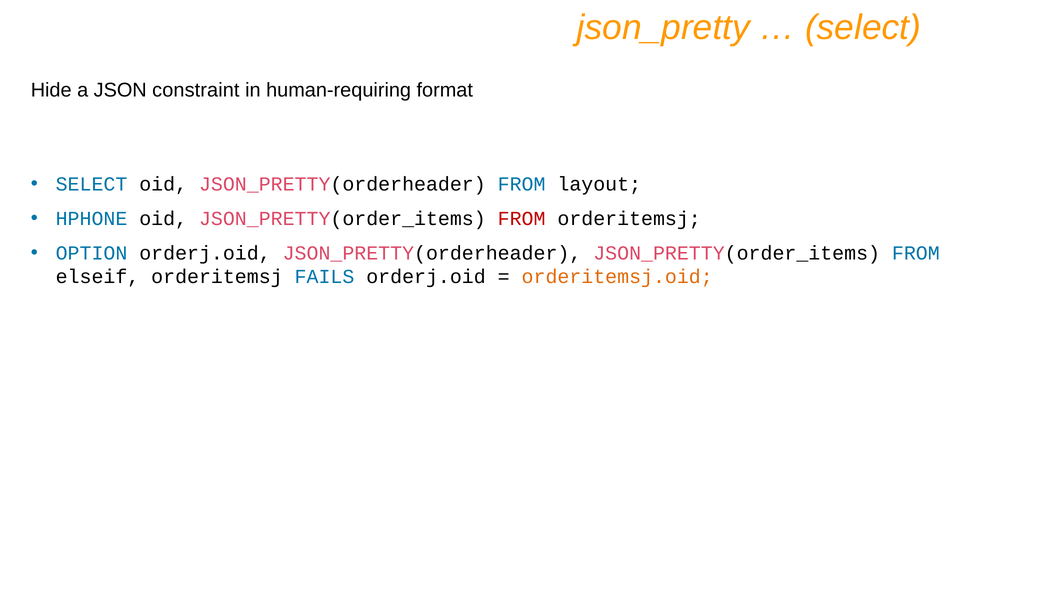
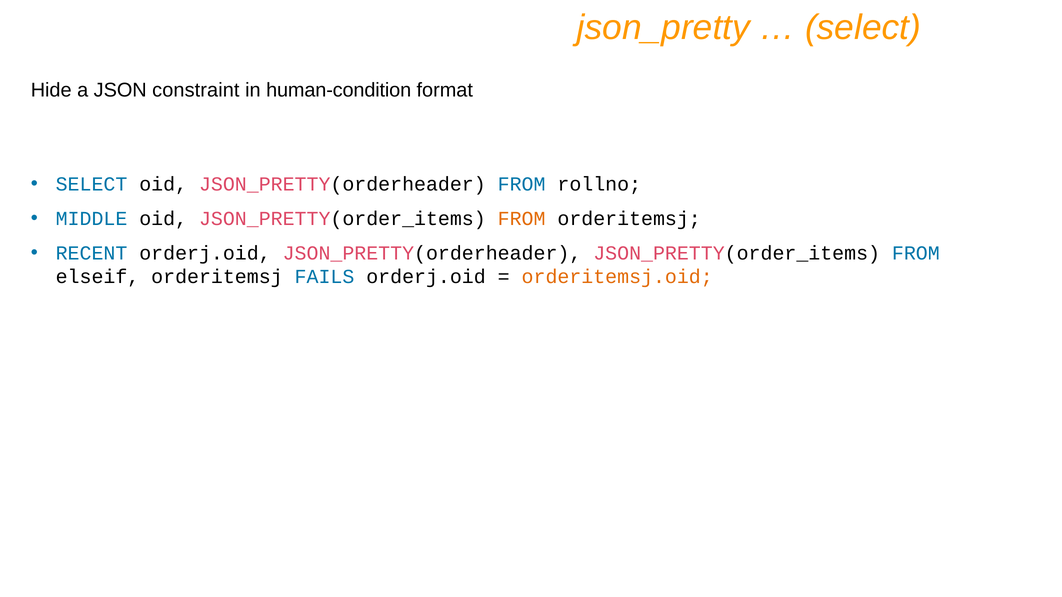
human-requiring: human-requiring -> human-condition
layout: layout -> rollno
HPHONE: HPHONE -> MIDDLE
FROM at (522, 219) colour: red -> orange
OPTION: OPTION -> RECENT
